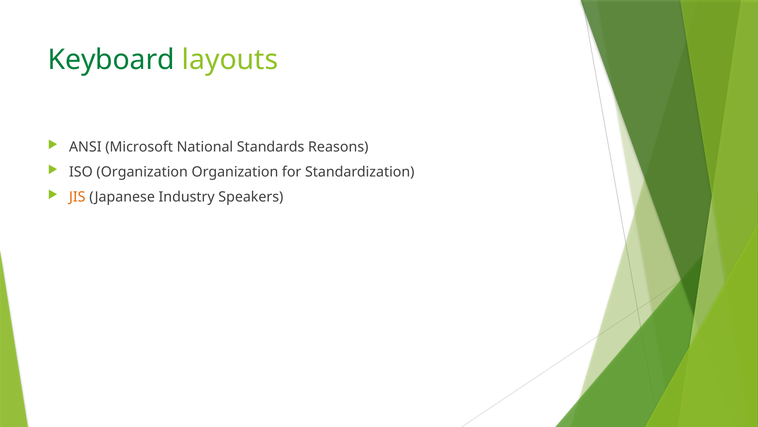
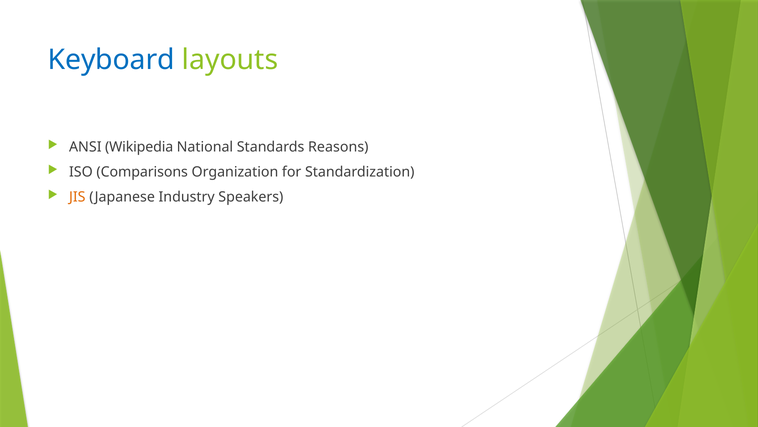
Keyboard colour: green -> blue
Microsoft: Microsoft -> Wikipedia
ISO Organization: Organization -> Comparisons
